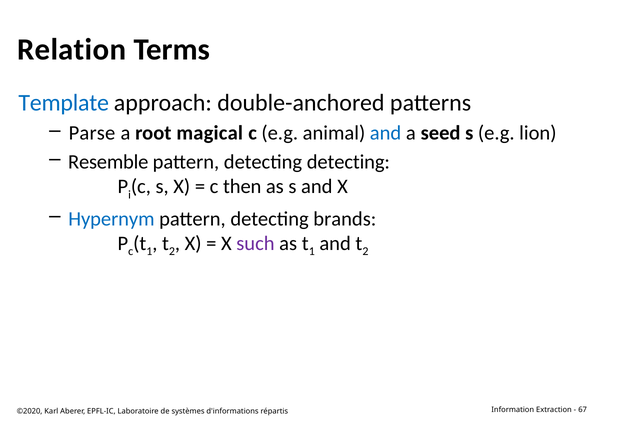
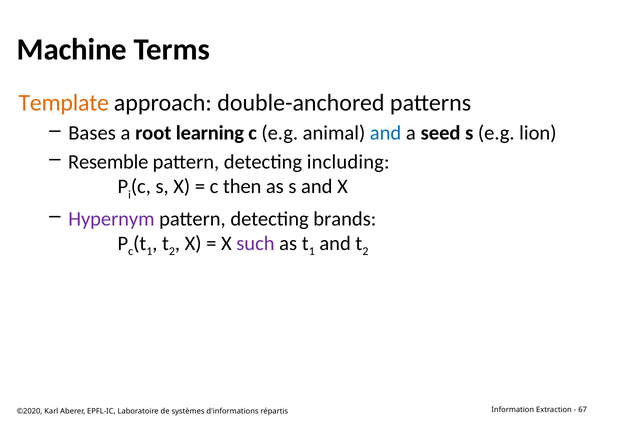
Relation: Relation -> Machine
Template colour: blue -> orange
Parse: Parse -> Bases
magical: magical -> learning
detecting detecting: detecting -> including
Hypernym colour: blue -> purple
